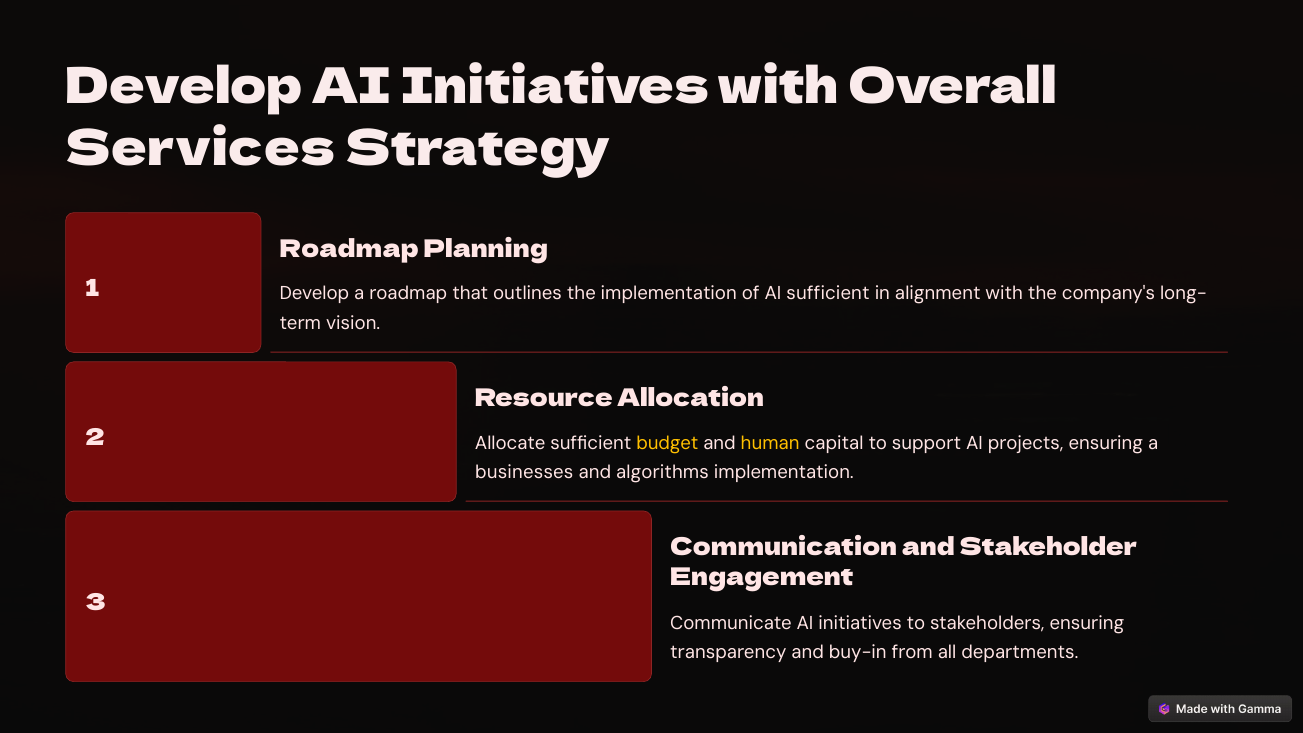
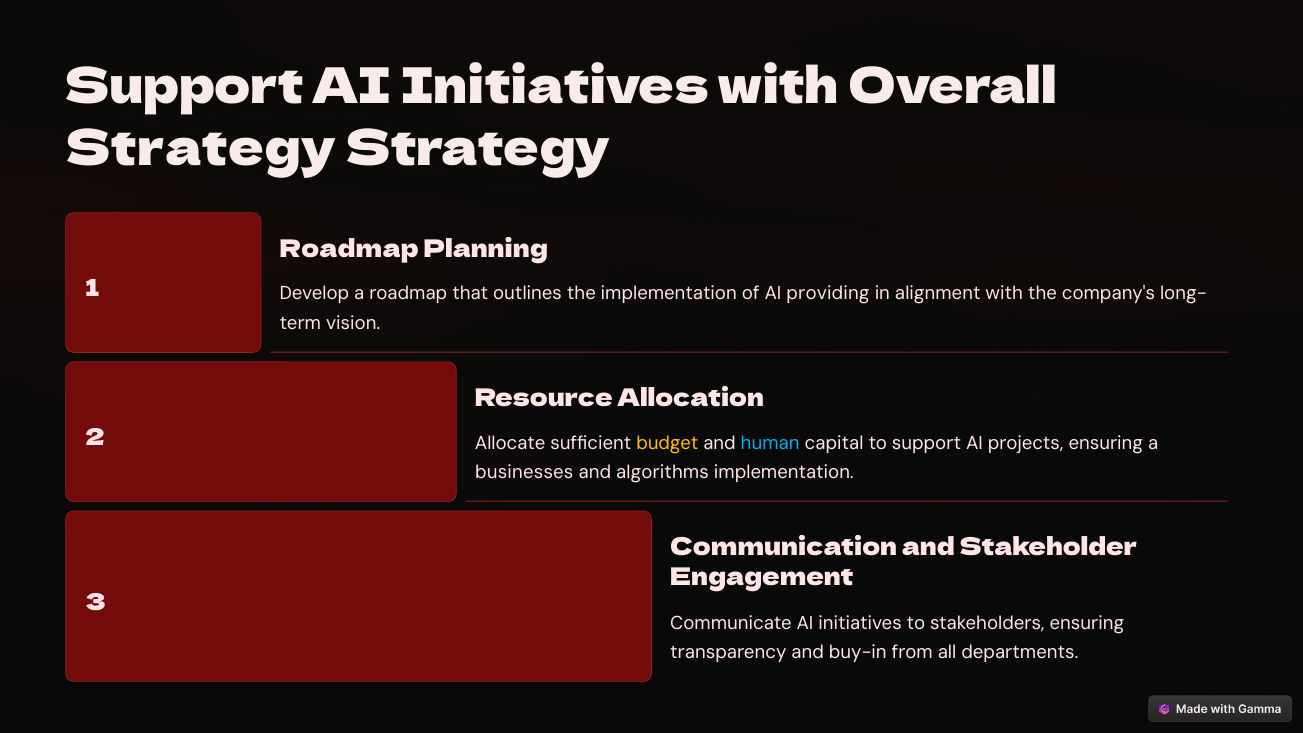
Develop at (184, 87): Develop -> Support
Services at (200, 149): Services -> Strategy
AI sufficient: sufficient -> providing
human colour: yellow -> light blue
